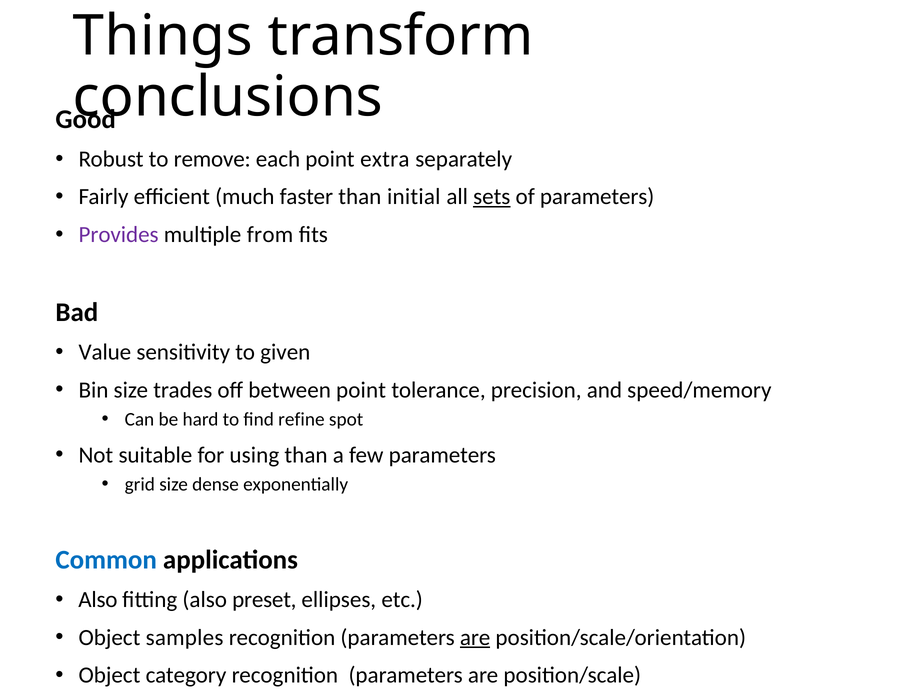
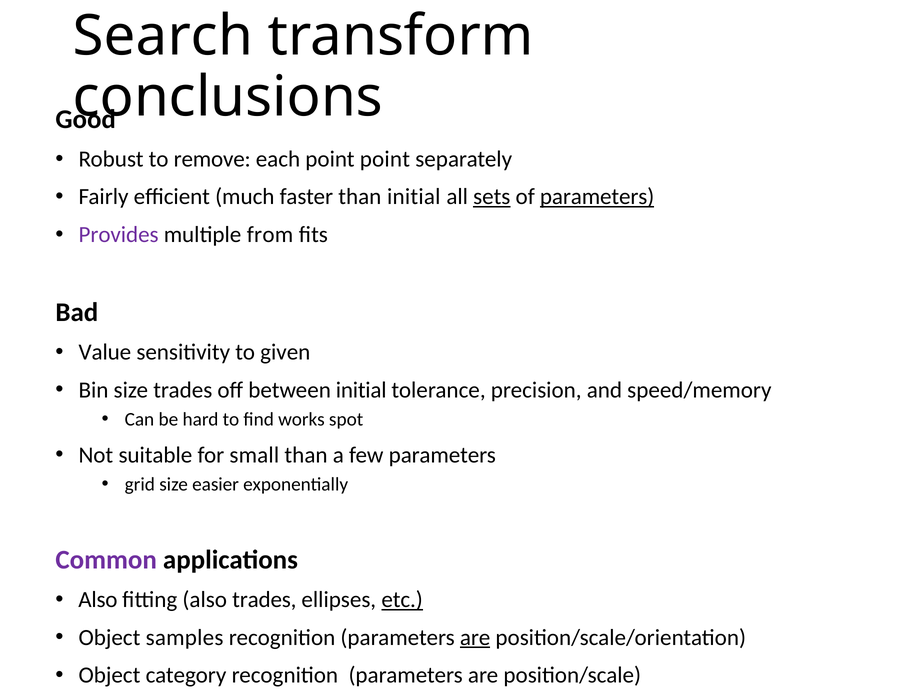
Things: Things -> Search
point extra: extra -> point
parameters at (597, 197) underline: none -> present
between point: point -> initial
refine: refine -> works
using: using -> small
dense: dense -> easier
Common colour: blue -> purple
also preset: preset -> trades
etc underline: none -> present
